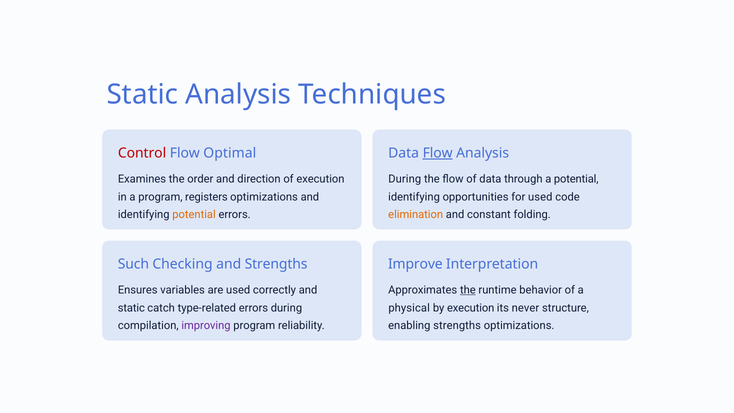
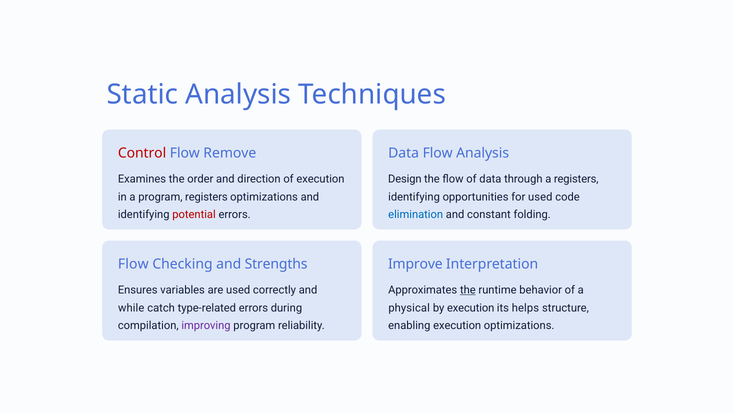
Optimal: Optimal -> Remove
Flow at (438, 153) underline: present -> none
During at (405, 179): During -> Design
a potential: potential -> registers
potential at (194, 215) colour: orange -> red
elimination colour: orange -> blue
Such at (133, 264): Such -> Flow
static at (131, 308): static -> while
never: never -> helps
enabling strengths: strengths -> execution
